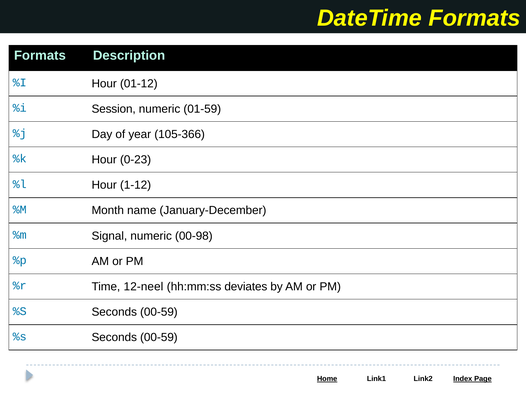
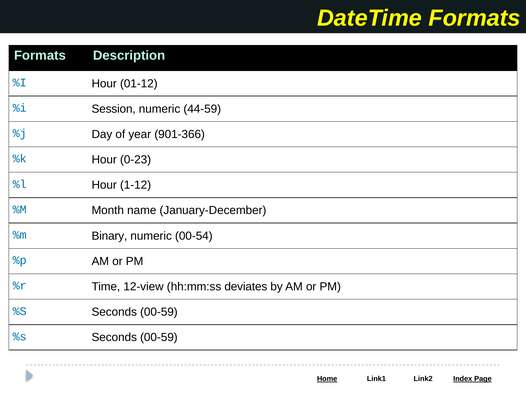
01-59: 01-59 -> 44-59
105-366: 105-366 -> 901-366
Signal: Signal -> Binary
00-98: 00-98 -> 00-54
12-neel: 12-neel -> 12-view
